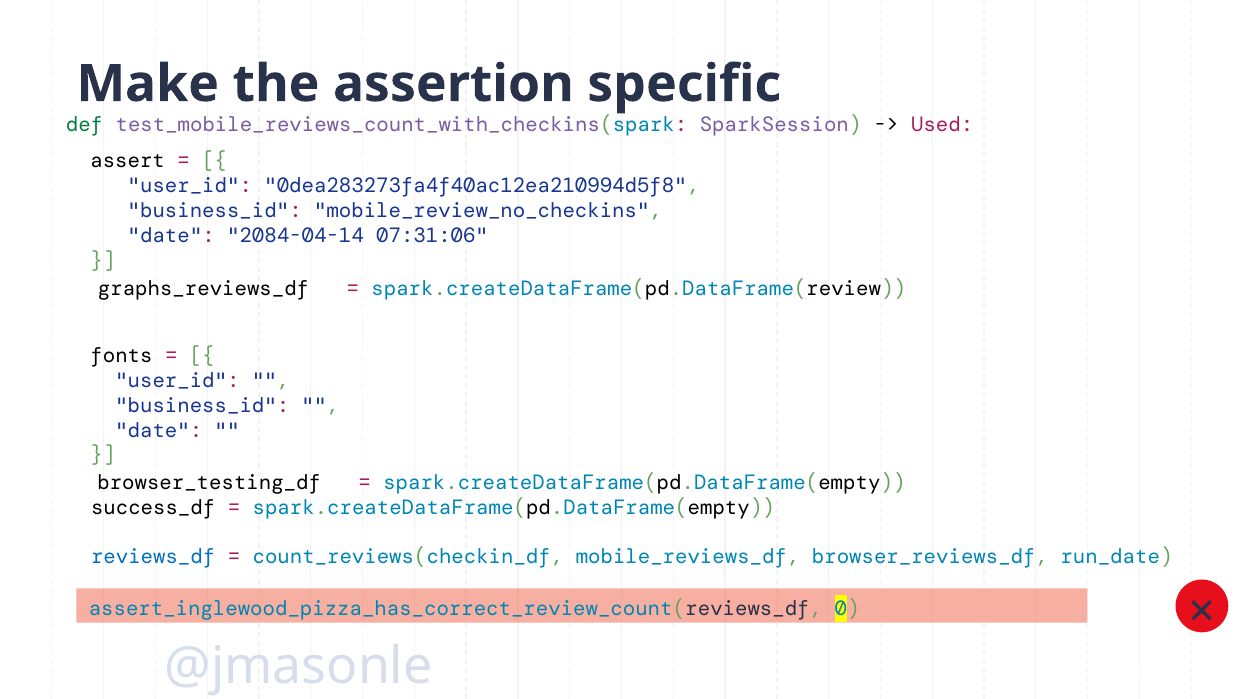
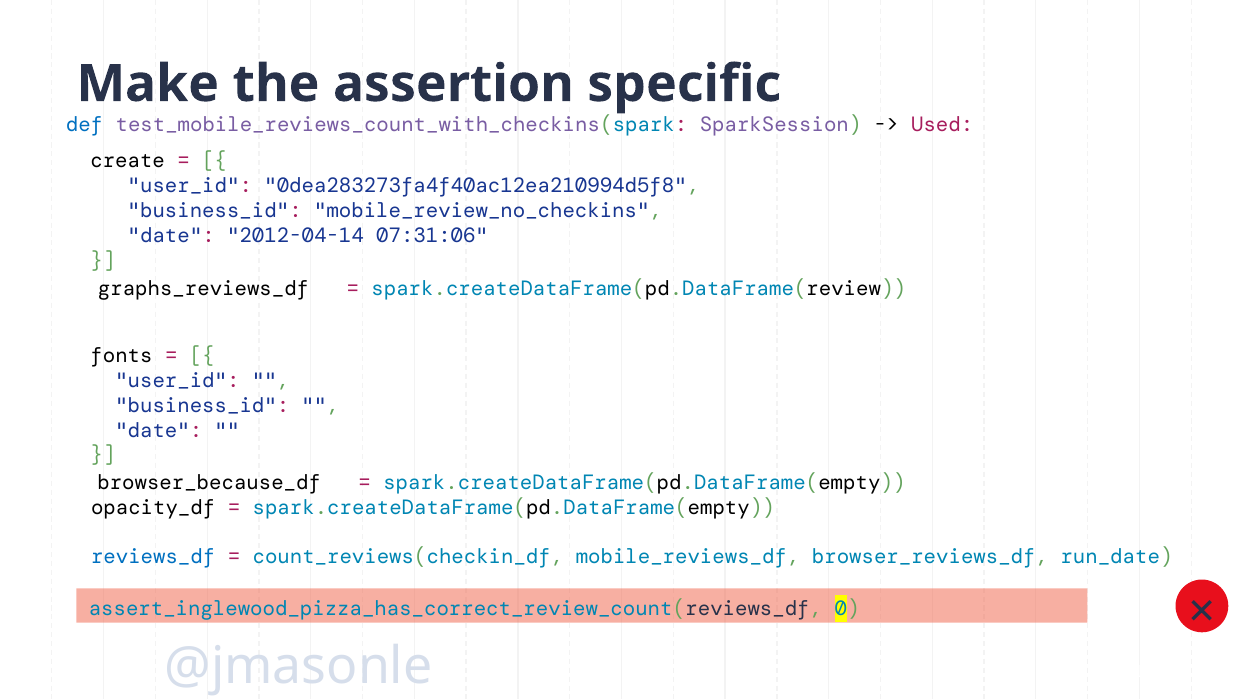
def colour: green -> blue
assert: assert -> create
2084-04-14: 2084-04-14 -> 2012-04-14
browser_testing_df: browser_testing_df -> browser_because_df
success_df: success_df -> opacity_df
